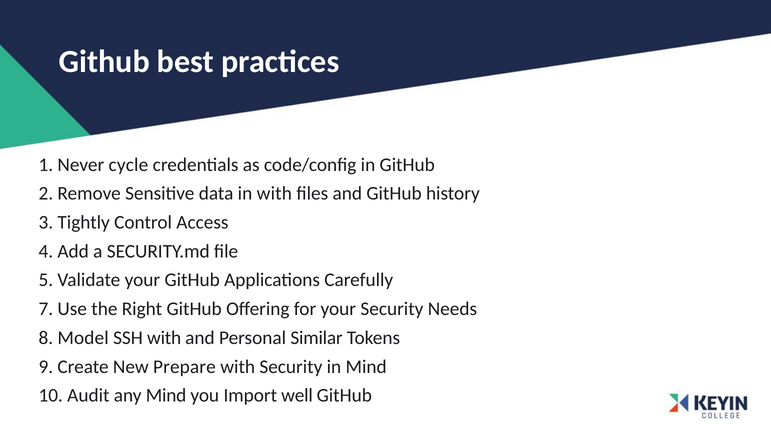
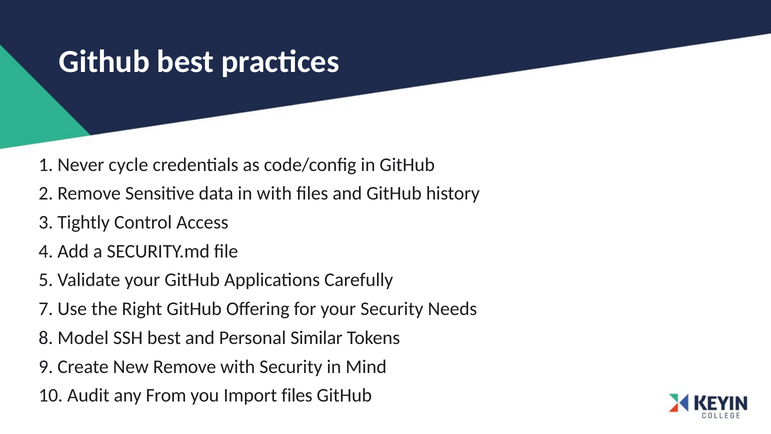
SSH with: with -> best
New Prepare: Prepare -> Remove
any Mind: Mind -> From
Import well: well -> files
